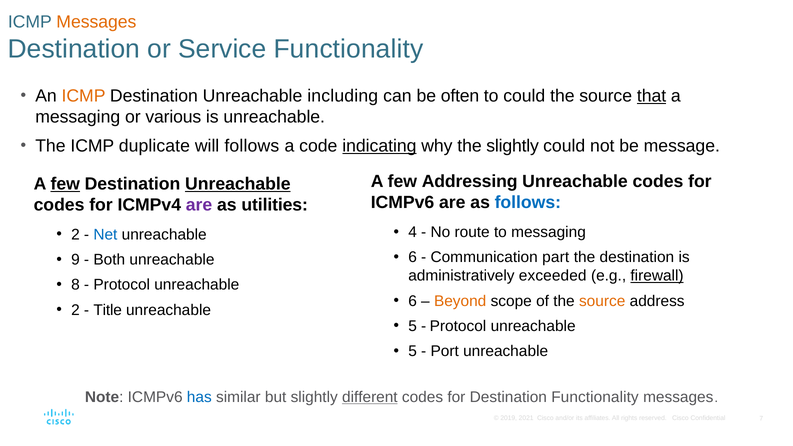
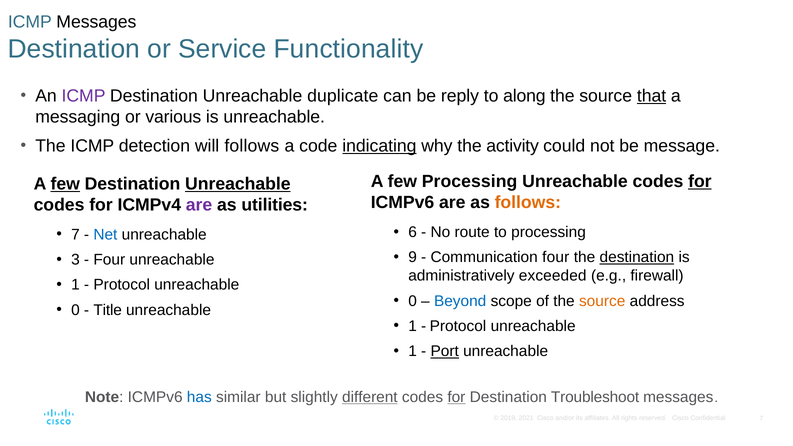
Messages at (96, 22) colour: orange -> black
ICMP at (84, 96) colour: orange -> purple
including: including -> duplicate
often: often -> reply
to could: could -> along
duplicate: duplicate -> detection
the slightly: slightly -> activity
few Addressing: Addressing -> Processing
for at (700, 182) underline: none -> present
follows at (528, 203) colour: blue -> orange
4: 4 -> 6
to messaging: messaging -> processing
2 at (75, 235): 2 -> 7
6 at (413, 257): 6 -> 9
Communication part: part -> four
destination at (637, 257) underline: none -> present
9: 9 -> 3
Both at (109, 260): Both -> Four
firewall underline: present -> none
8 at (75, 285): 8 -> 1
6 at (413, 301): 6 -> 0
Beyond colour: orange -> blue
2 at (75, 310): 2 -> 0
5 at (413, 326): 5 -> 1
5 at (413, 351): 5 -> 1
Port underline: none -> present
for at (456, 397) underline: none -> present
Destination Functionality: Functionality -> Troubleshoot
